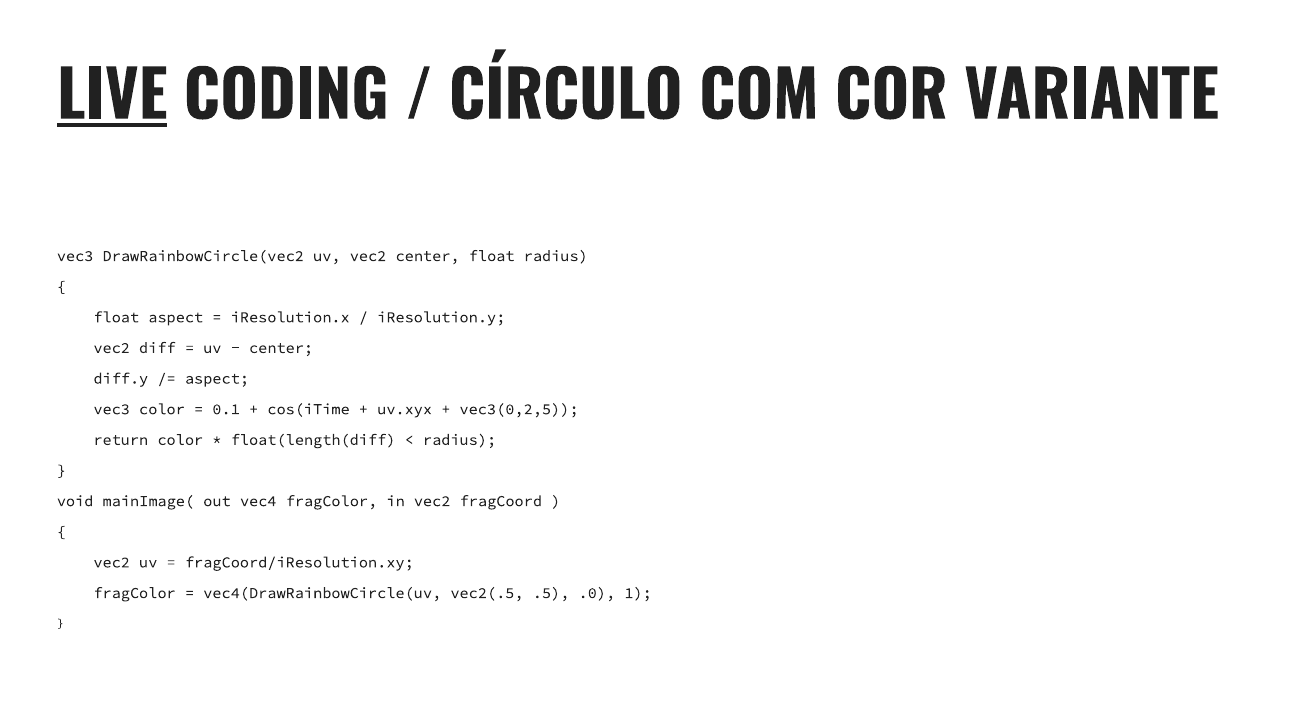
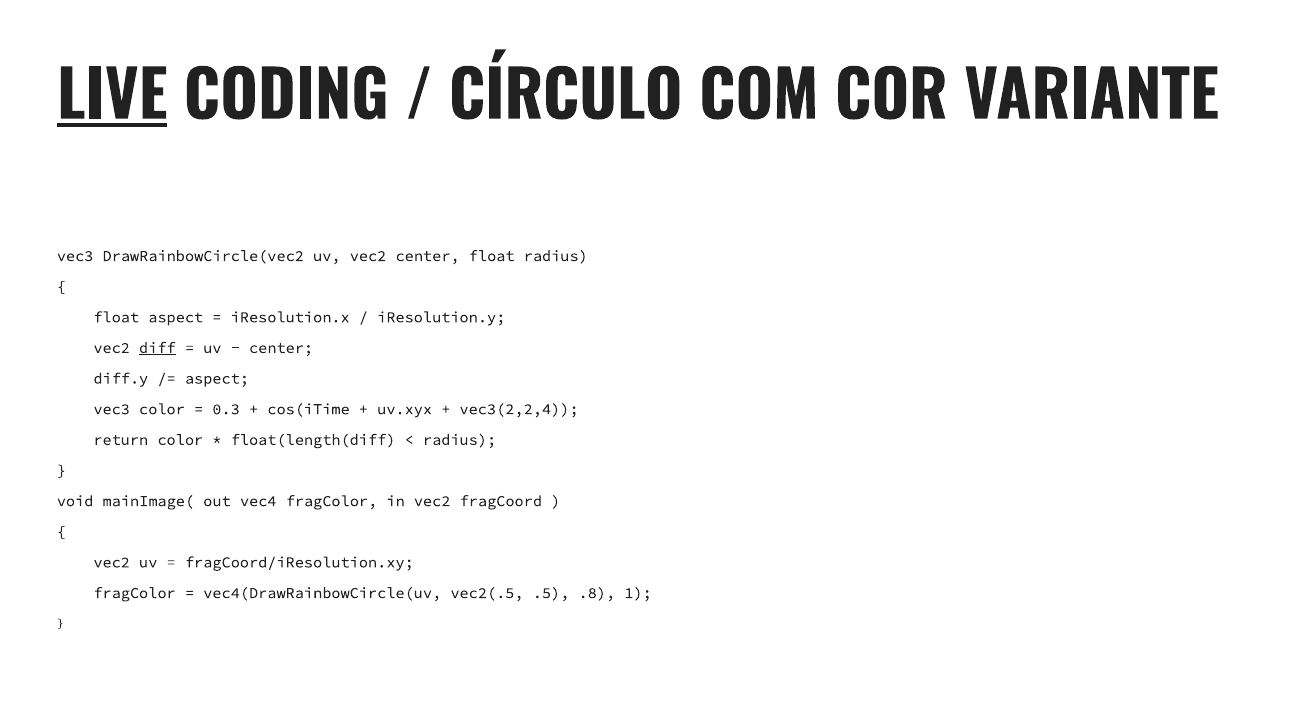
diff underline: none -> present
0.1: 0.1 -> 0.3
vec3(0,2,5: vec3(0,2,5 -> vec3(2,2,4
.0: .0 -> .8
